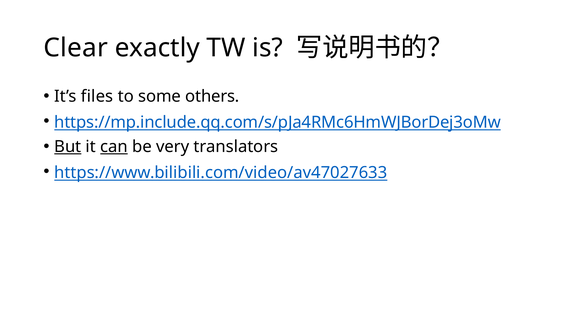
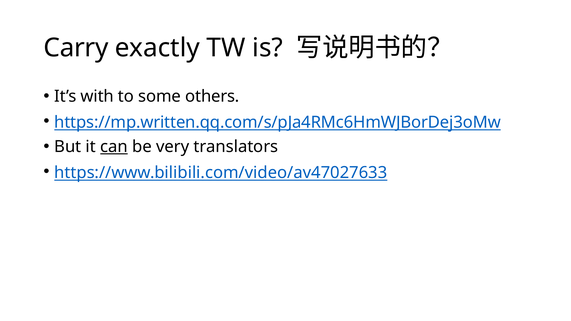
Clear: Clear -> Carry
files: files -> with
https://mp.include.qq.com/s/pJa4RMc6HmWJBorDej3oMw: https://mp.include.qq.com/s/pJa4RMc6HmWJBorDej3oMw -> https://mp.written.qq.com/s/pJa4RMc6HmWJBorDej3oMw
But underline: present -> none
